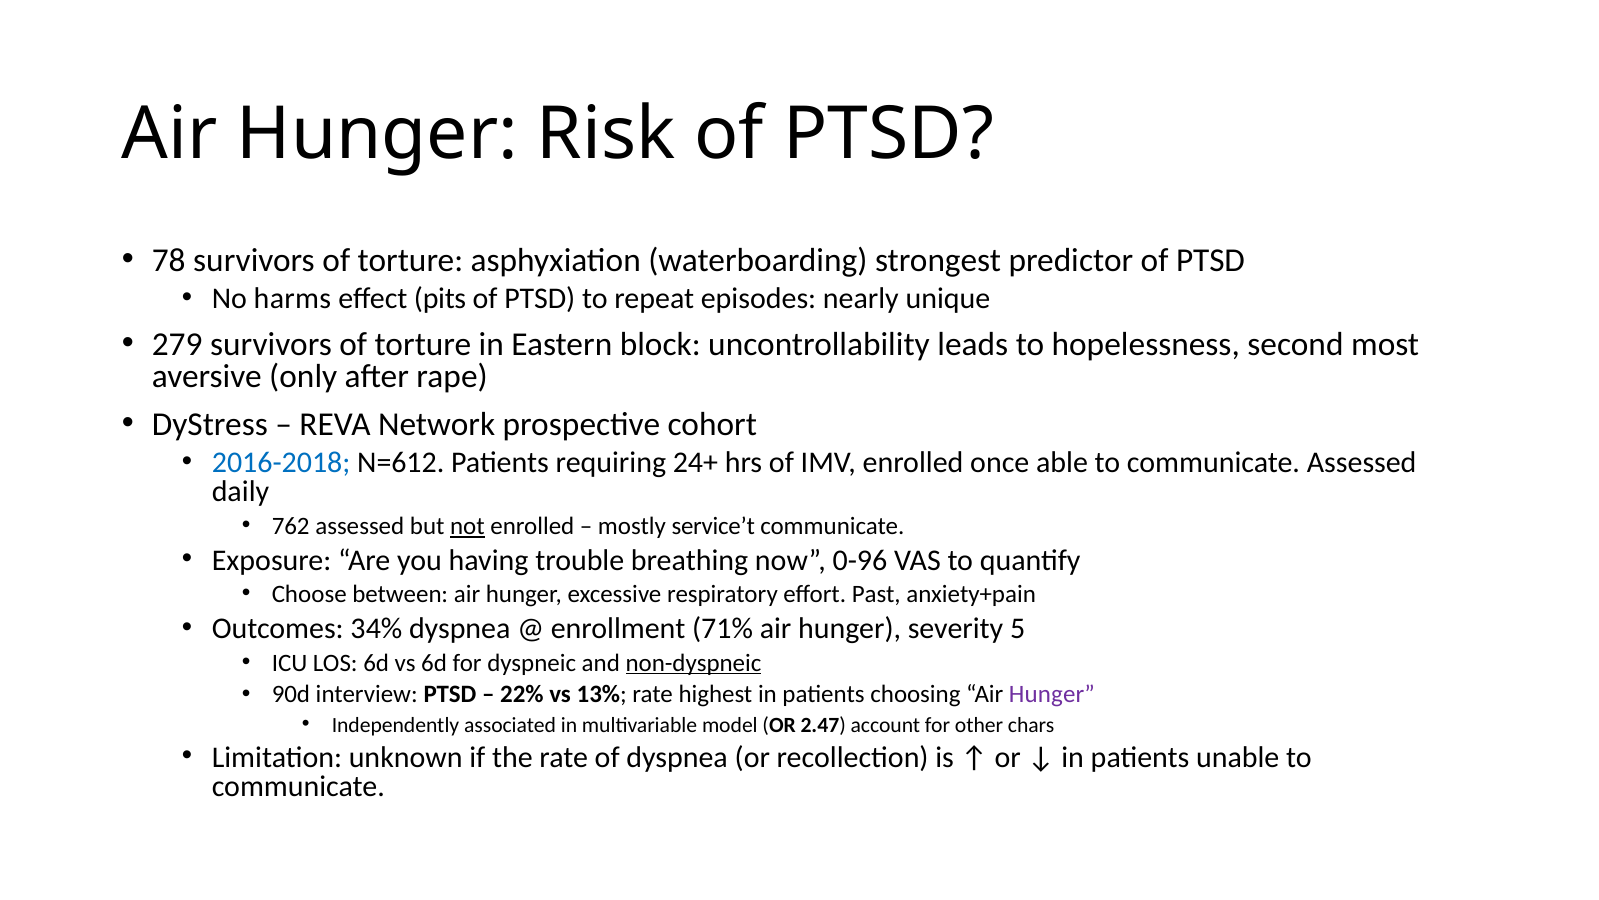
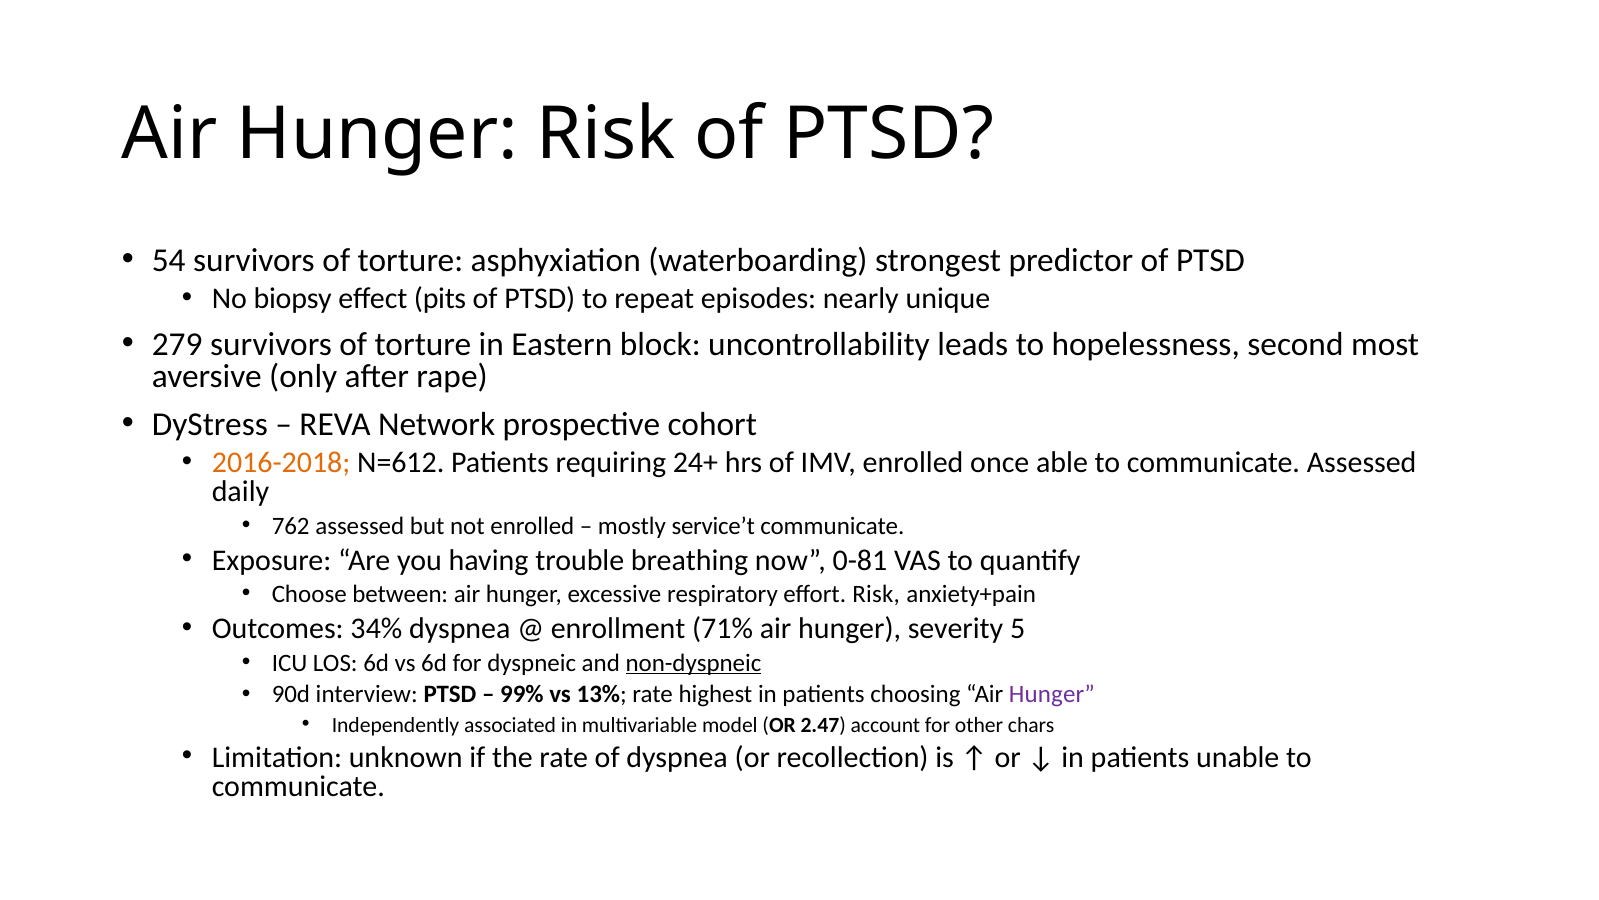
78: 78 -> 54
harms: harms -> biopsy
2016-2018 colour: blue -> orange
not underline: present -> none
0-96: 0-96 -> 0-81
effort Past: Past -> Risk
22%: 22% -> 99%
